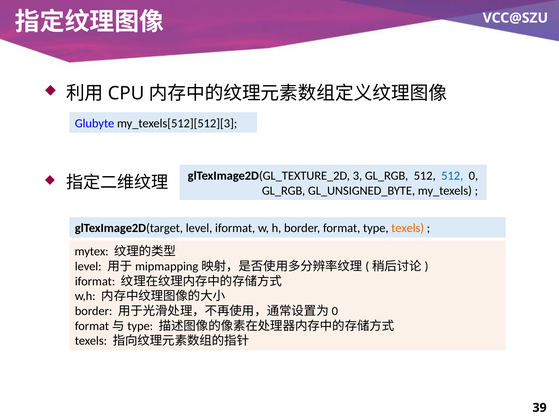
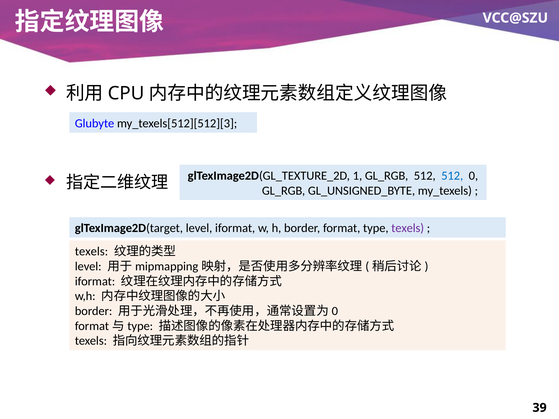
3: 3 -> 1
texels at (408, 228) colour: orange -> purple
mytex at (92, 252): mytex -> texels
